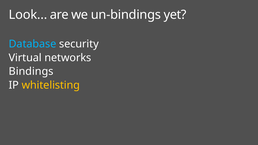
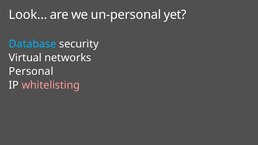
un-bindings: un-bindings -> un-personal
Bindings: Bindings -> Personal
whitelisting colour: yellow -> pink
